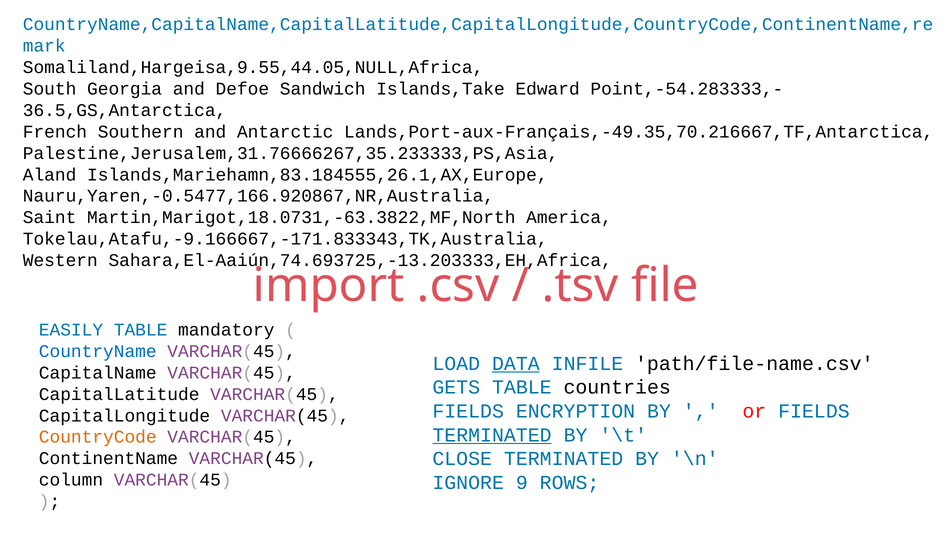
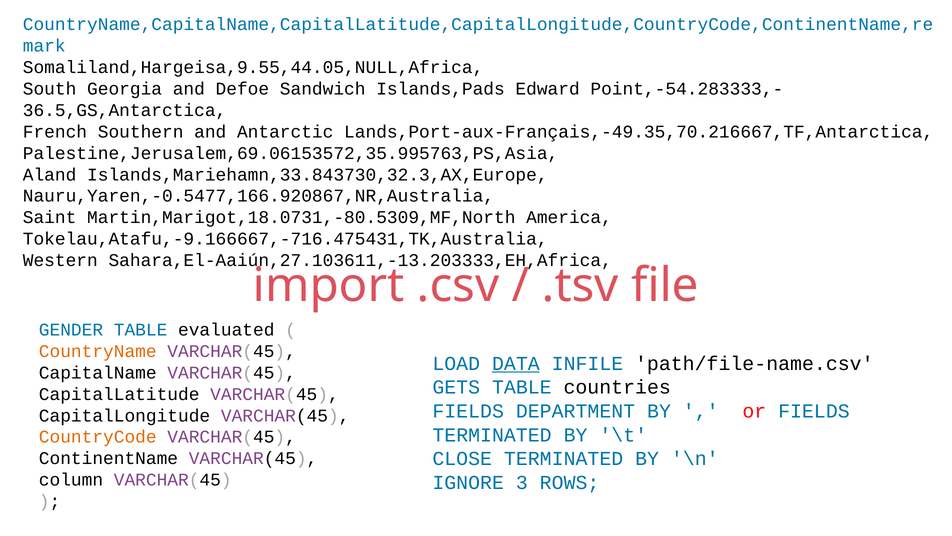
Islands,Take: Islands,Take -> Islands,Pads
Palestine,Jerusalem,31.76666267,35.233333,PS,Asia: Palestine,Jerusalem,31.76666267,35.233333,PS,Asia -> Palestine,Jerusalem,69.06153572,35.995763,PS,Asia
Islands,Mariehamn,83.184555,26.1,AX,Europe: Islands,Mariehamn,83.184555,26.1,AX,Europe -> Islands,Mariehamn,33.843730,32.3,AX,Europe
Martin,Marigot,18.0731,-63.3822,MF,North: Martin,Marigot,18.0731,-63.3822,MF,North -> Martin,Marigot,18.0731,-80.5309,MF,North
Tokelau,Atafu,-9.166667,-171.833343,TK,Australia: Tokelau,Atafu,-9.166667,-171.833343,TK,Australia -> Tokelau,Atafu,-9.166667,-716.475431,TK,Australia
Sahara,El-Aaiún,74.693725,-13.203333,EH,Africa: Sahara,El-Aaiún,74.693725,-13.203333,EH,Africa -> Sahara,El-Aaiún,27.103611,-13.203333,EH,Africa
EASILY: EASILY -> GENDER
mandatory: mandatory -> evaluated
CountryName colour: blue -> orange
ENCRYPTION: ENCRYPTION -> DEPARTMENT
TERMINATED at (492, 435) underline: present -> none
9: 9 -> 3
